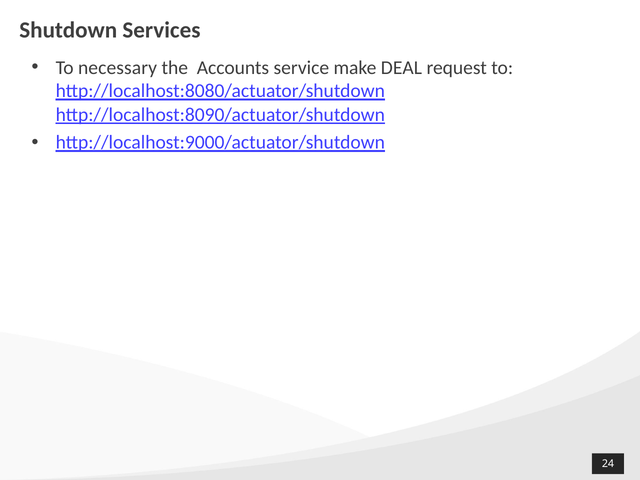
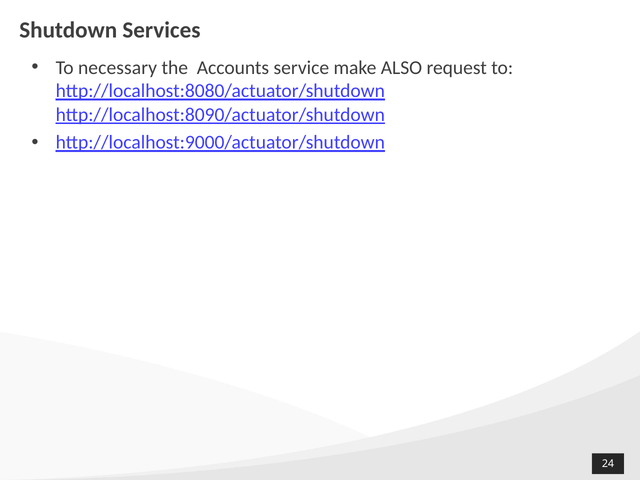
DEAL: DEAL -> ALSO
